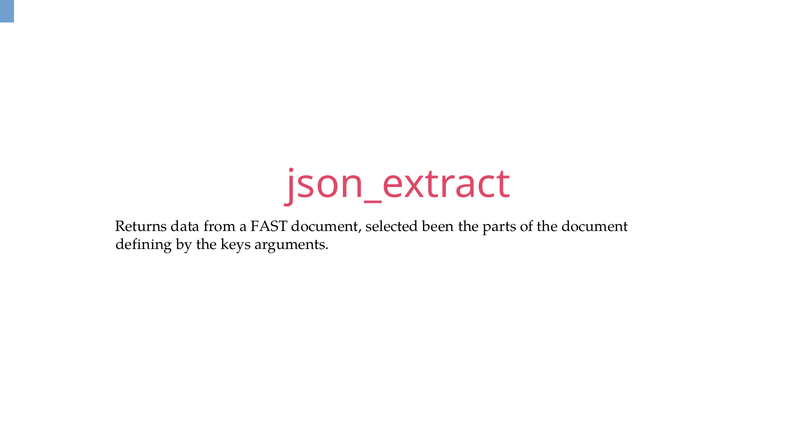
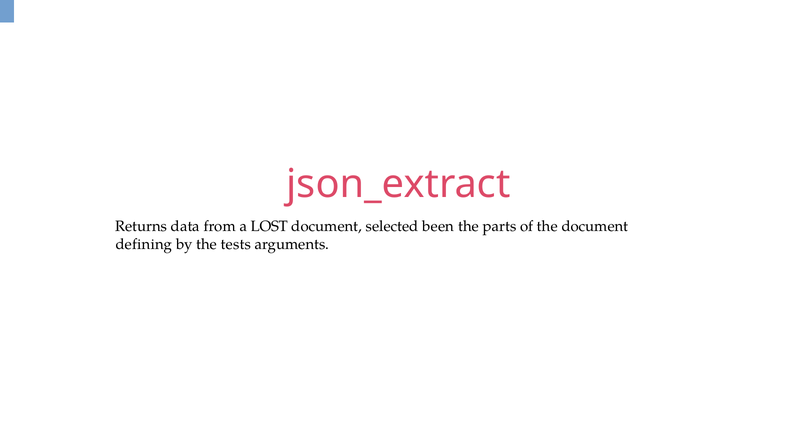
FAST: FAST -> LOST
keys: keys -> tests
